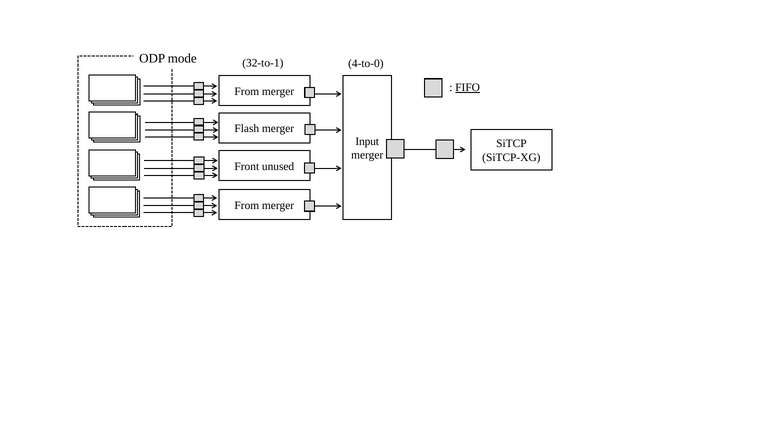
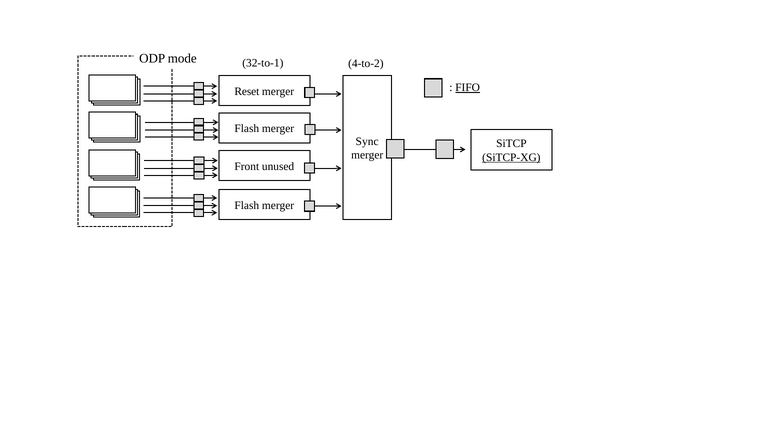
4-to-0: 4-to-0 -> 4-to-2
From at (247, 91): From -> Reset
Input: Input -> Sync
SiTCP-XG underline: none -> present
From at (247, 206): From -> Flash
